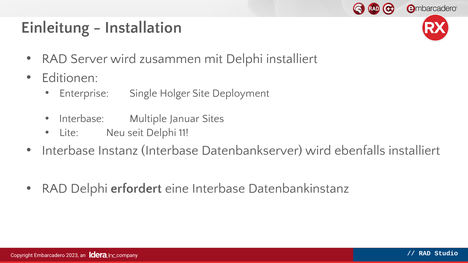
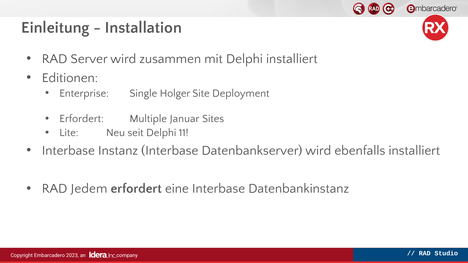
Interbase at (82, 119): Interbase -> Erfordert
RAD Delphi: Delphi -> Jedem
